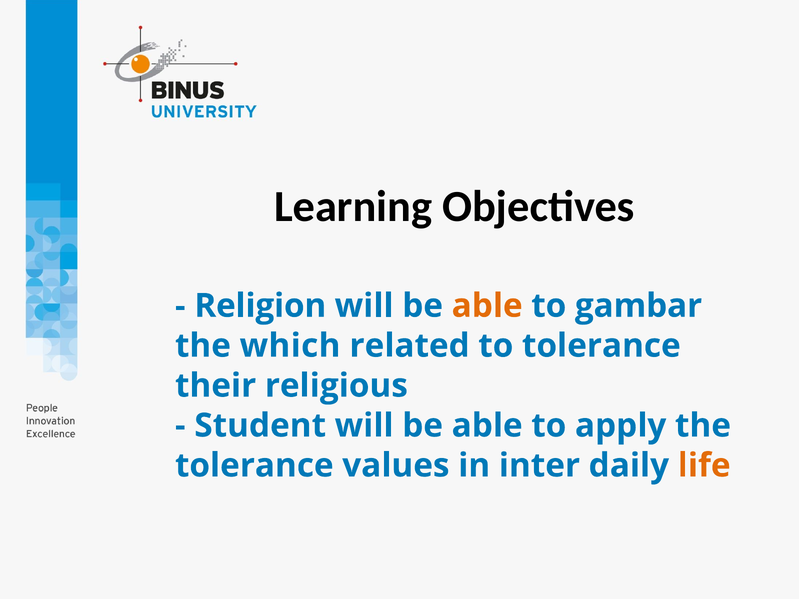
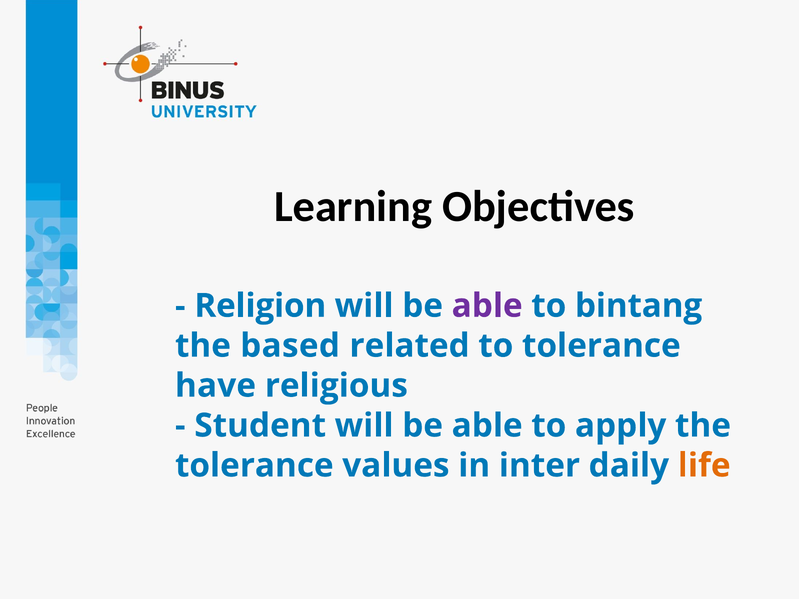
able at (487, 306) colour: orange -> purple
gambar: gambar -> bintang
which: which -> based
their: their -> have
